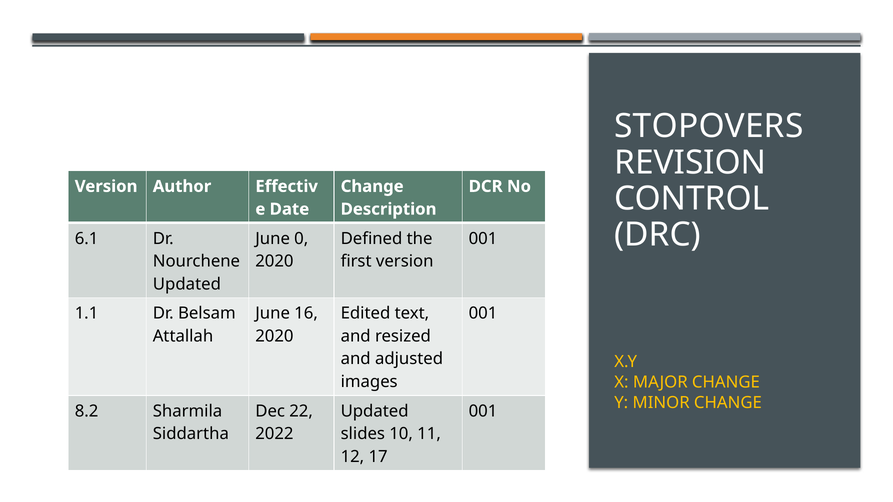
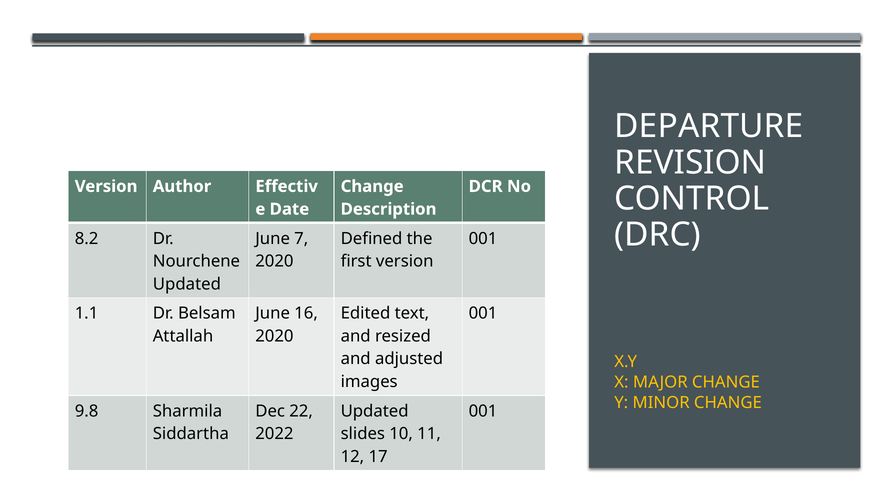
STOPOVERS: STOPOVERS -> DEPARTURE
6.1: 6.1 -> 8.2
0: 0 -> 7
8.2: 8.2 -> 9.8
